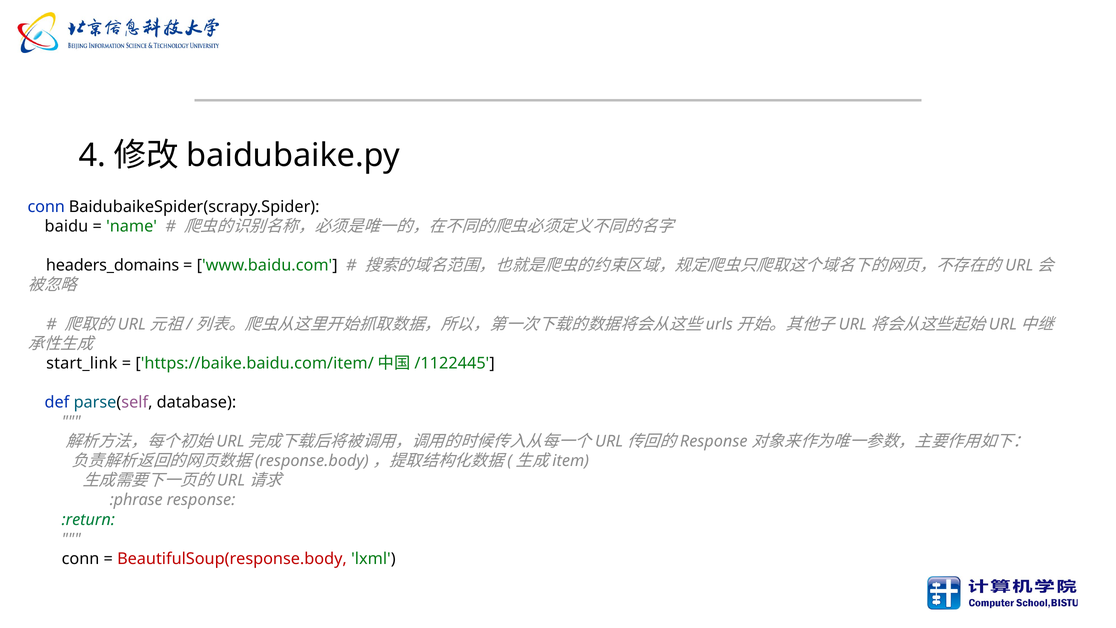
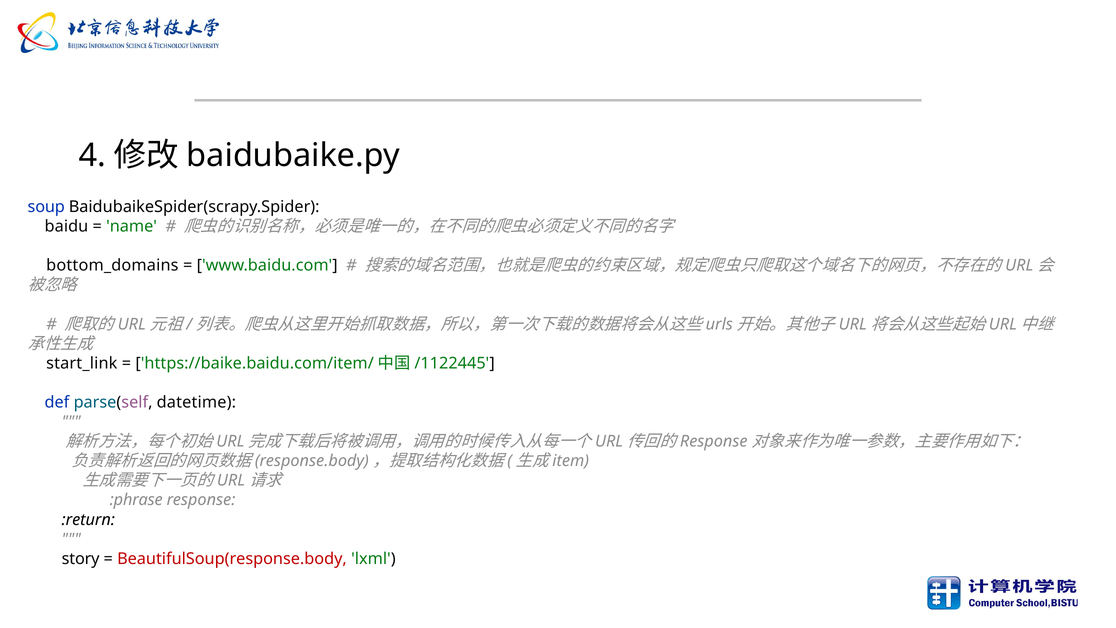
conn at (46, 207): conn -> soup
headers_domains: headers_domains -> bottom_domains
database: database -> datetime
:return colour: green -> black
conn at (81, 559): conn -> story
